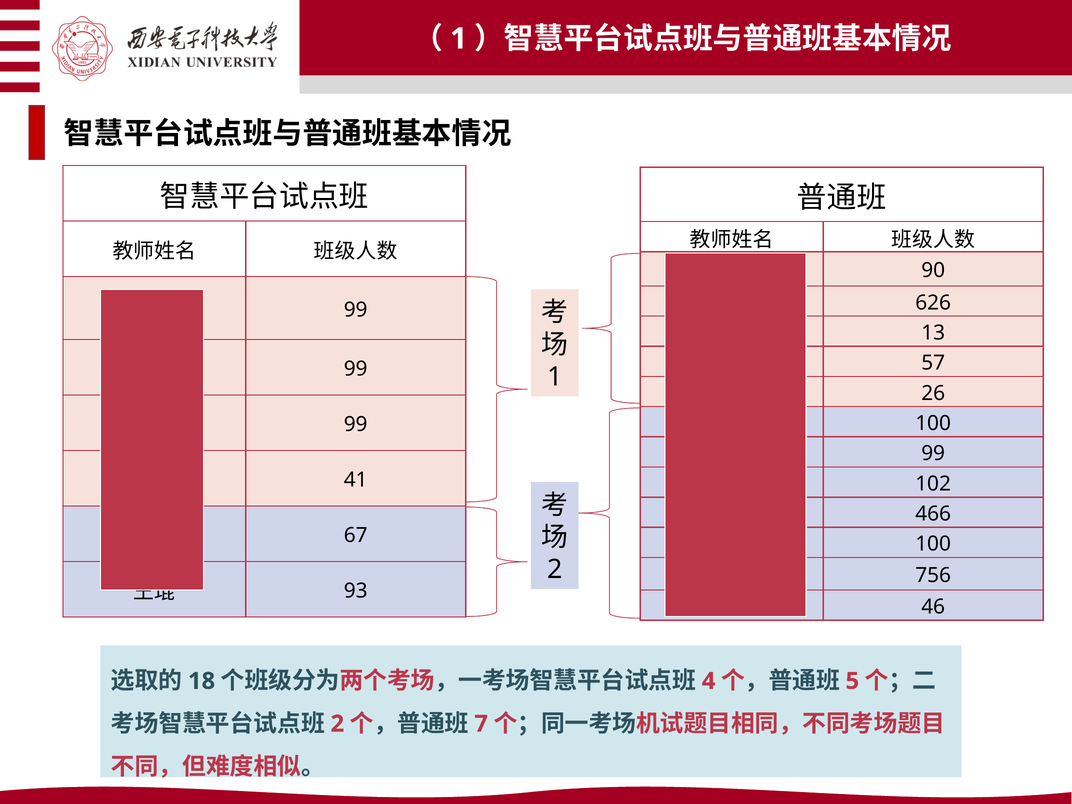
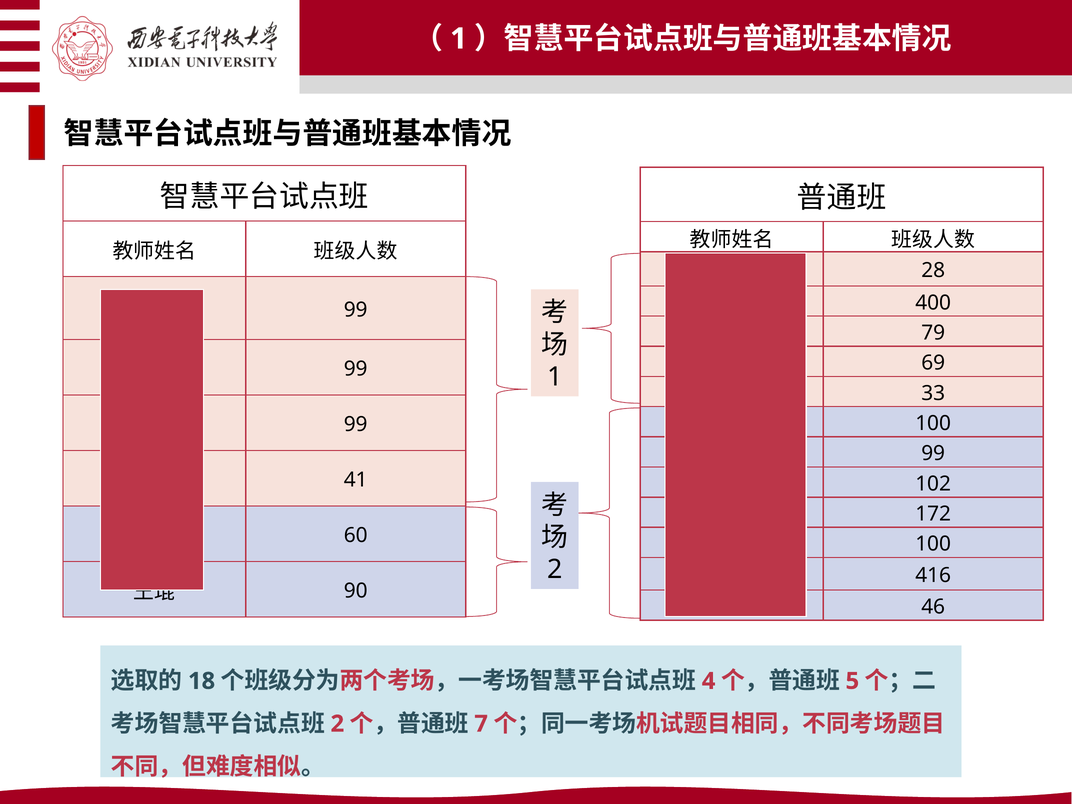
90: 90 -> 28
626: 626 -> 400
13: 13 -> 79
57: 57 -> 69
26: 26 -> 33
466: 466 -> 172
67: 67 -> 60
756: 756 -> 416
93: 93 -> 90
